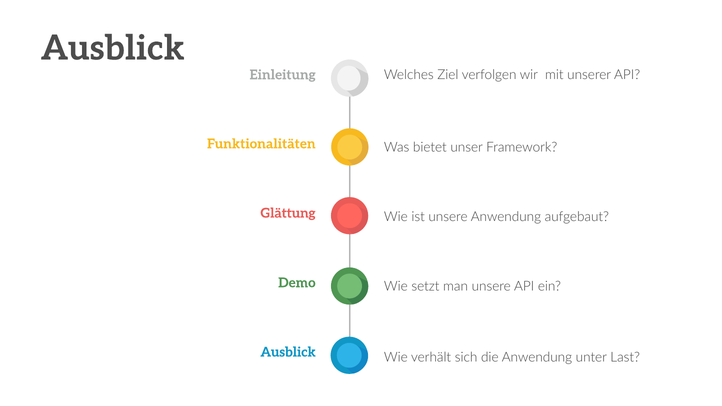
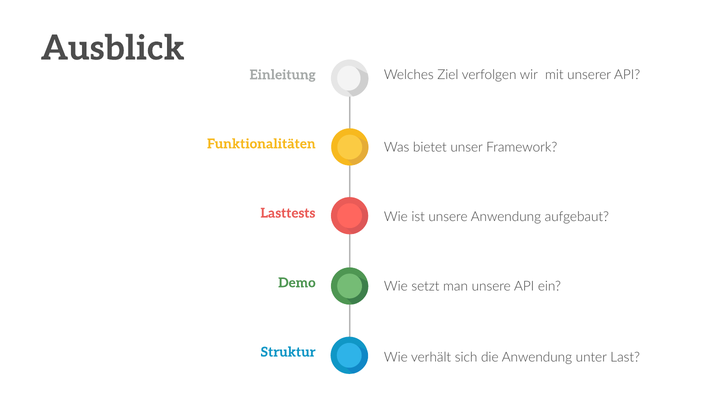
Glättung: Glättung -> Lasttests
Ausblick at (288, 352): Ausblick -> Struktur
